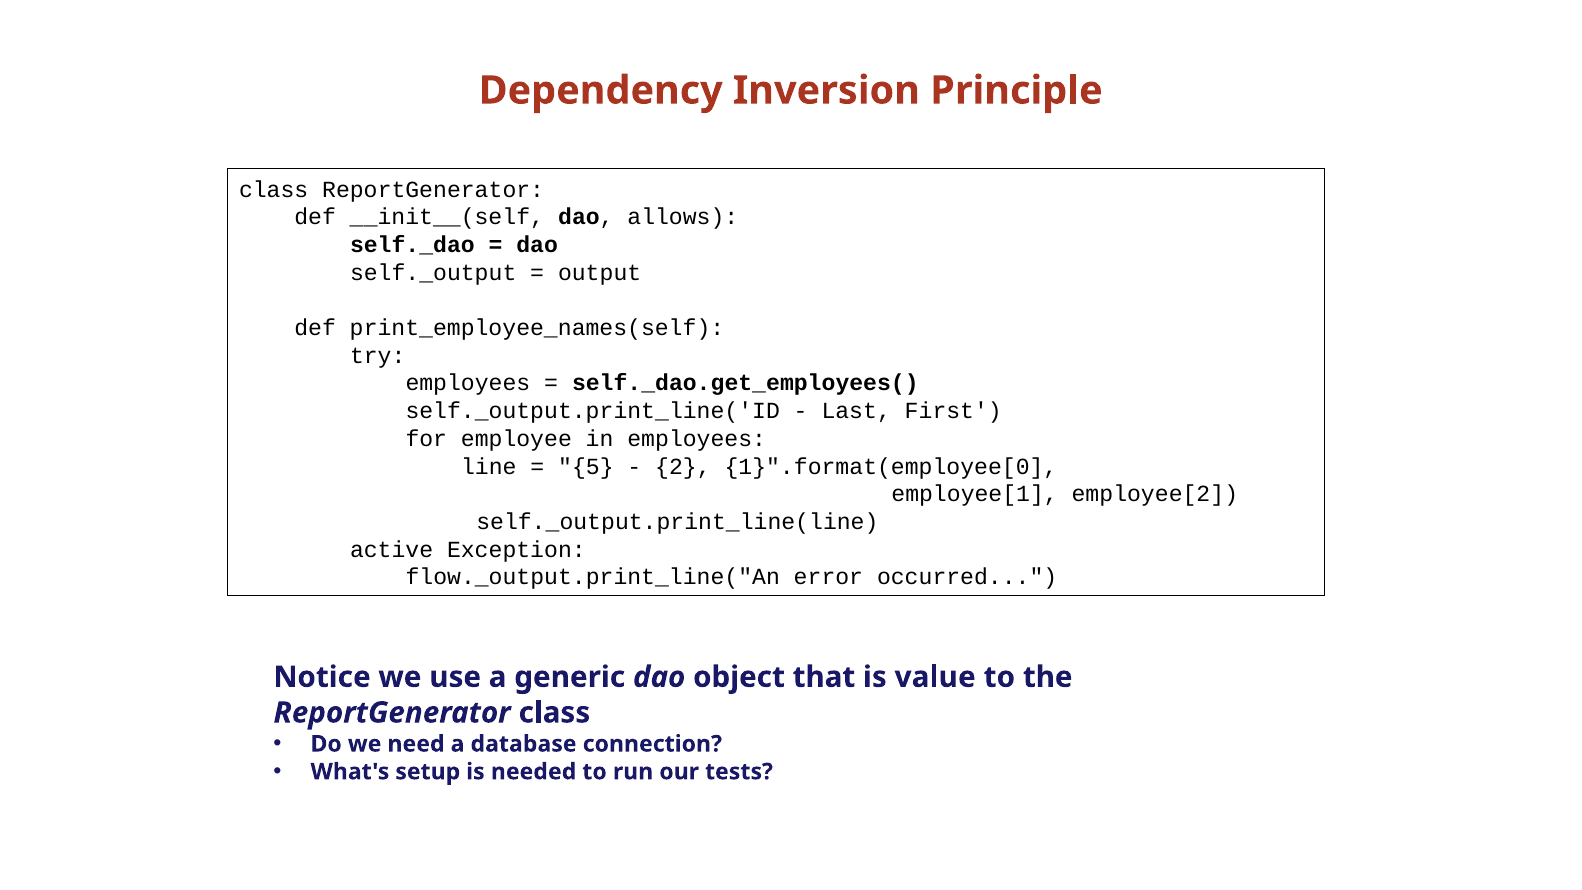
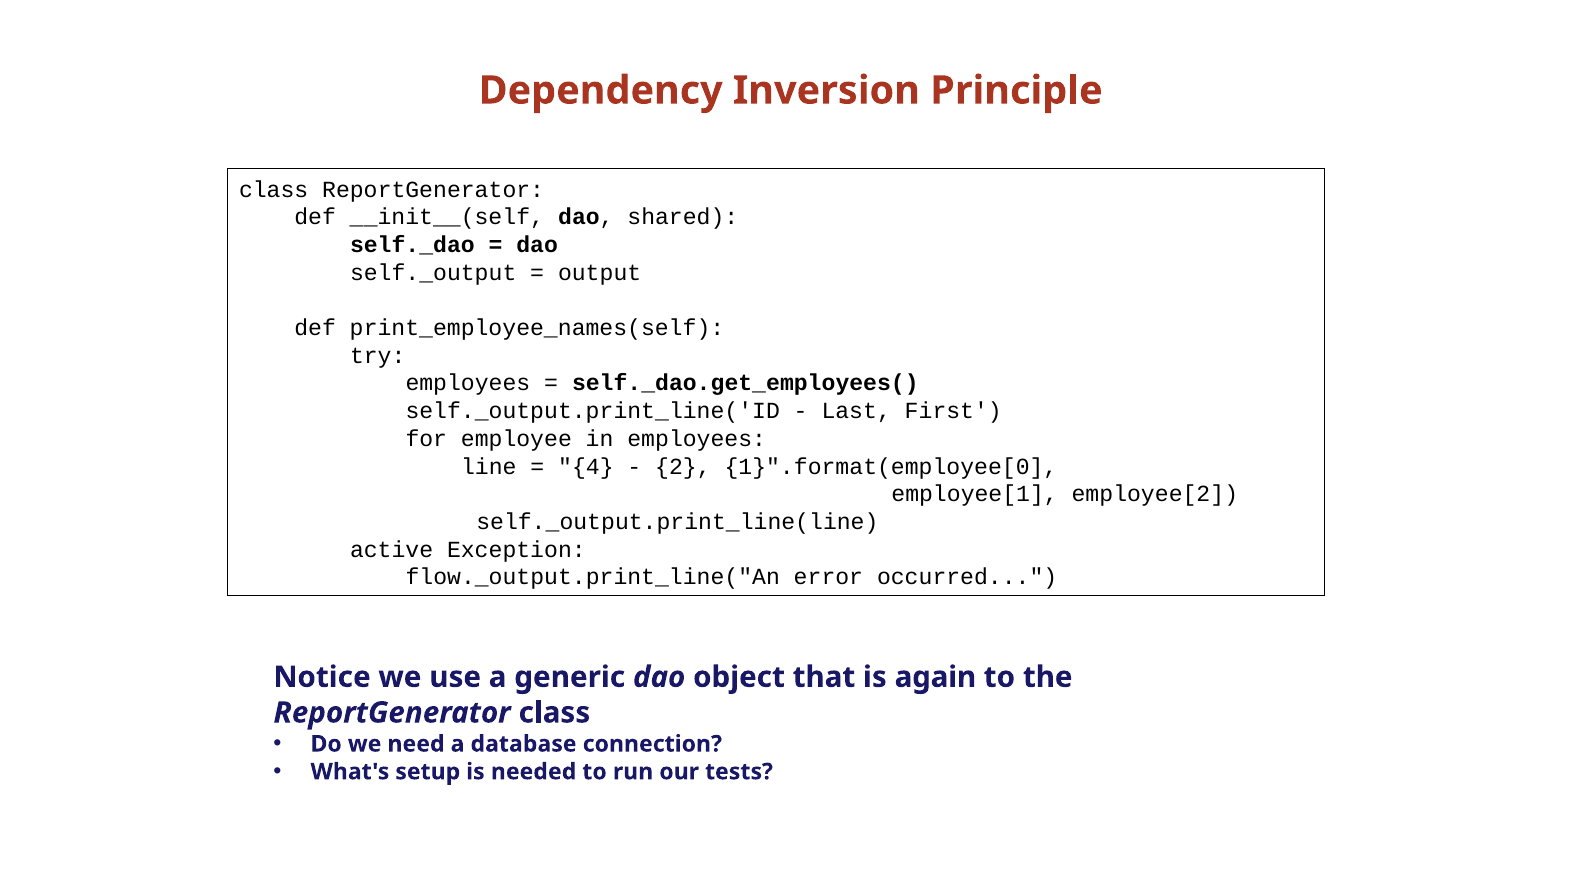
allows: allows -> shared
5: 5 -> 4
value: value -> again
